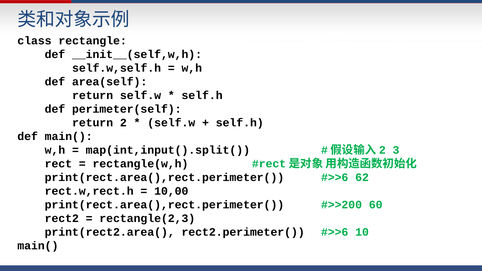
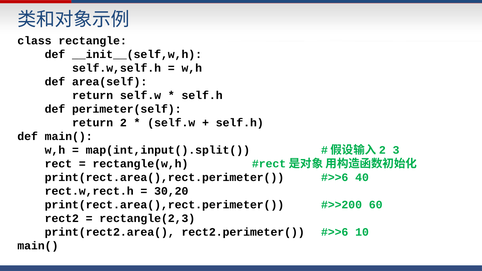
62: 62 -> 40
10,00: 10,00 -> 30,20
